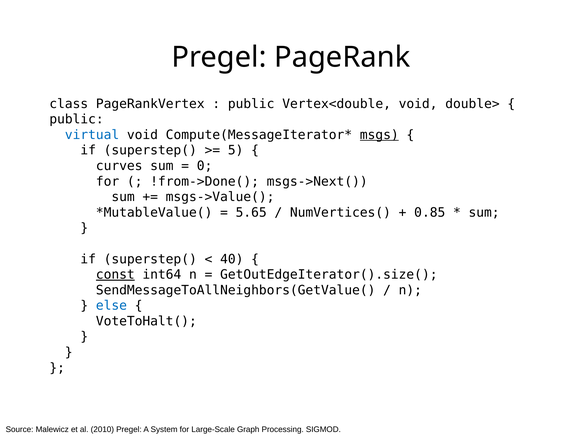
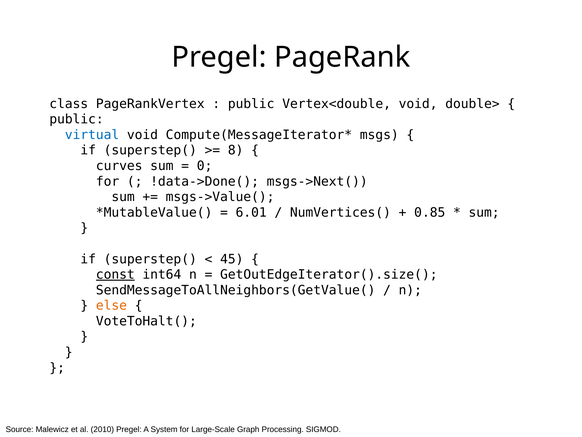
msgs underline: present -> none
5: 5 -> 8
!from->Done(: !from->Done( -> !data->Done(
5.65: 5.65 -> 6.01
40: 40 -> 45
else colour: blue -> orange
